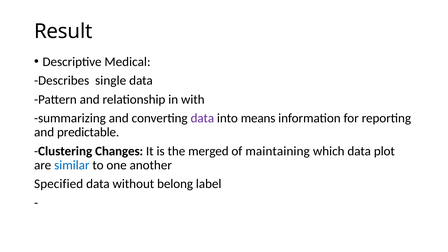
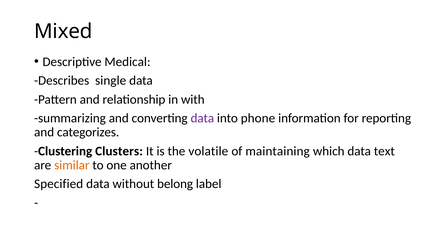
Result: Result -> Mixed
means: means -> phone
predictable: predictable -> categorizes
Changes: Changes -> Clusters
merged: merged -> volatile
plot: plot -> text
similar colour: blue -> orange
